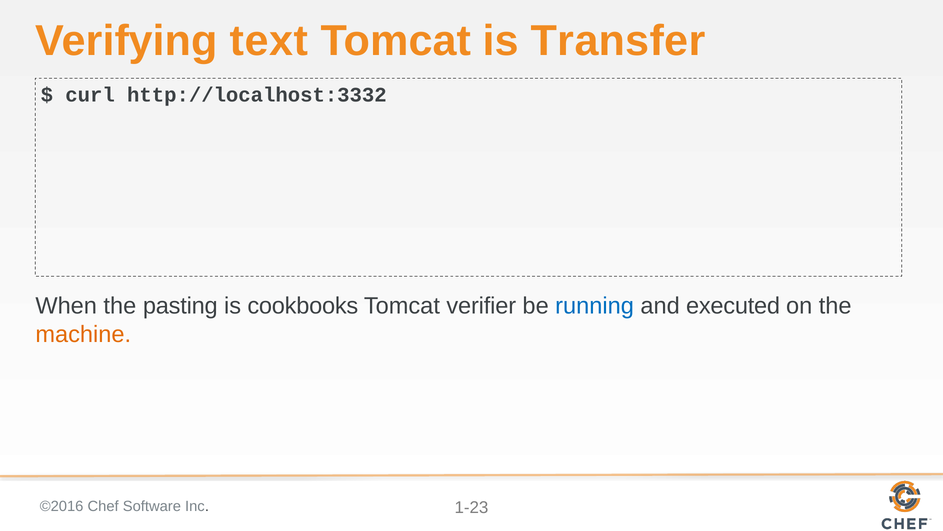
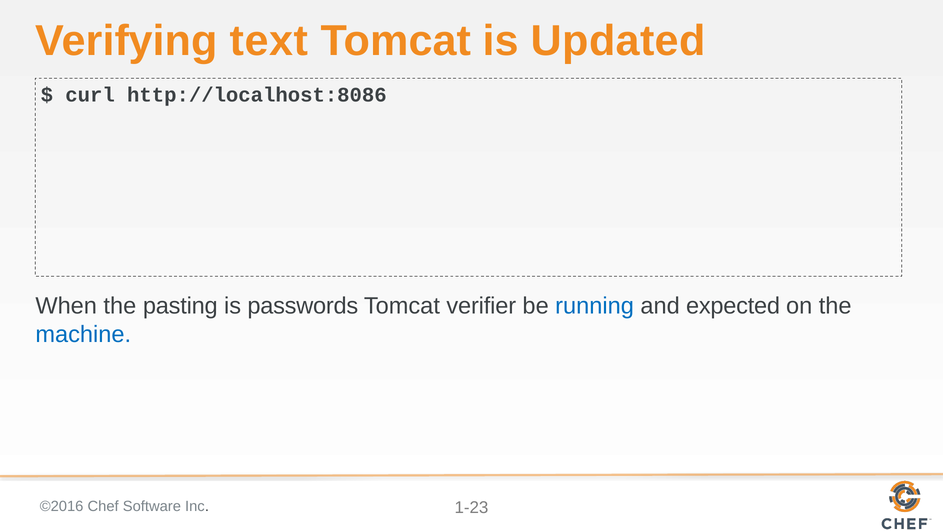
Transfer: Transfer -> Updated
http://localhost:3332: http://localhost:3332 -> http://localhost:8086
cookbooks: cookbooks -> passwords
executed: executed -> expected
machine colour: orange -> blue
